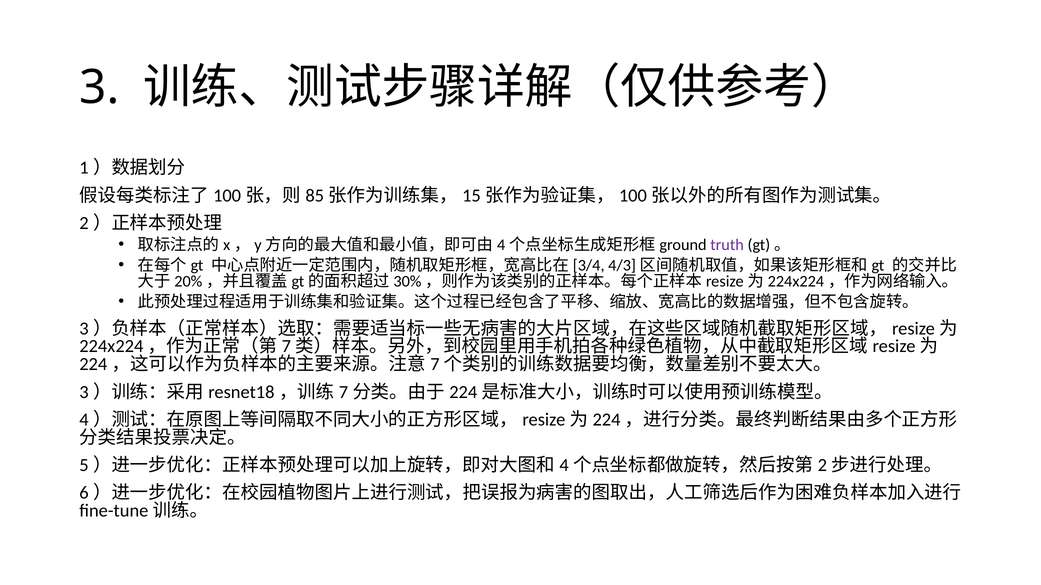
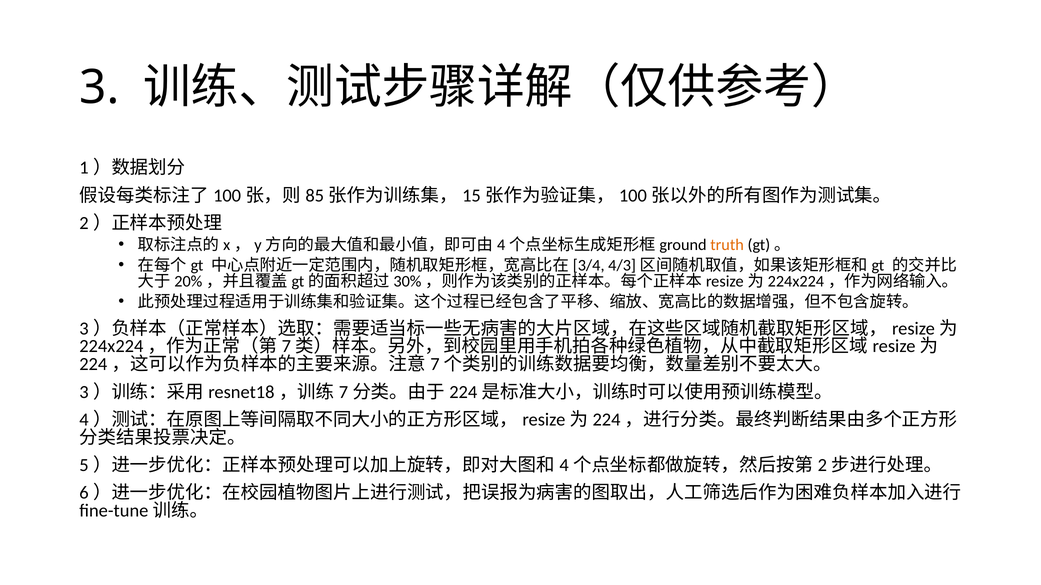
truth colour: purple -> orange
